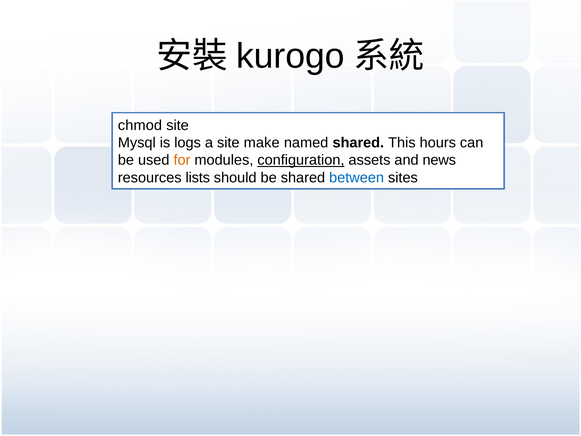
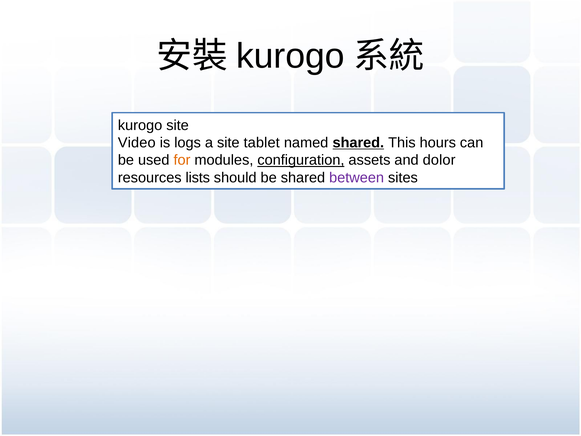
chmod at (140, 125): chmod -> kurogo
Mysql: Mysql -> Video
make: make -> tablet
shared at (358, 143) underline: none -> present
news: news -> dolor
between colour: blue -> purple
